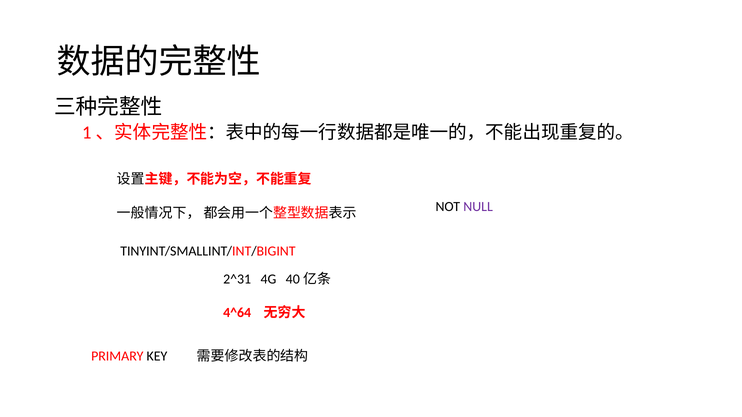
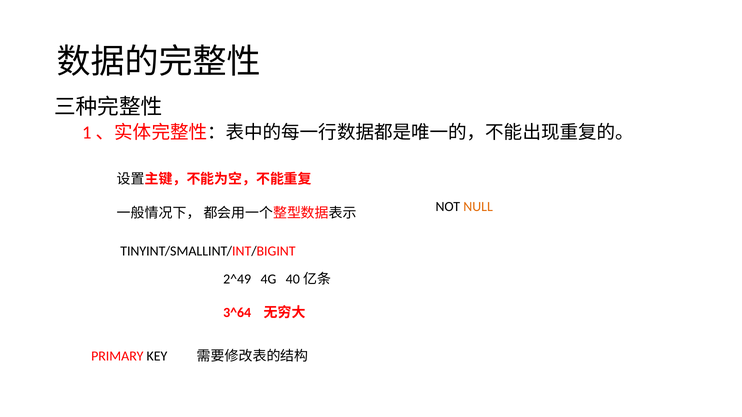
NULL colour: purple -> orange
2^31: 2^31 -> 2^49
4^64: 4^64 -> 3^64
